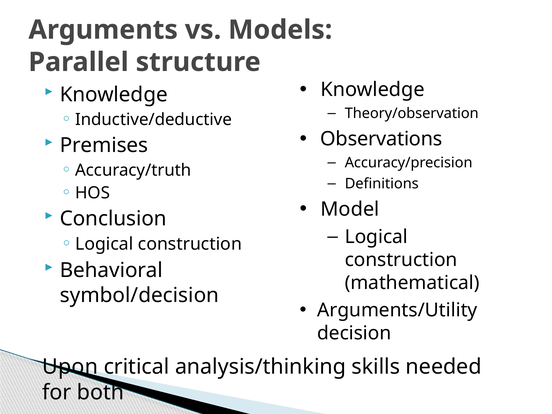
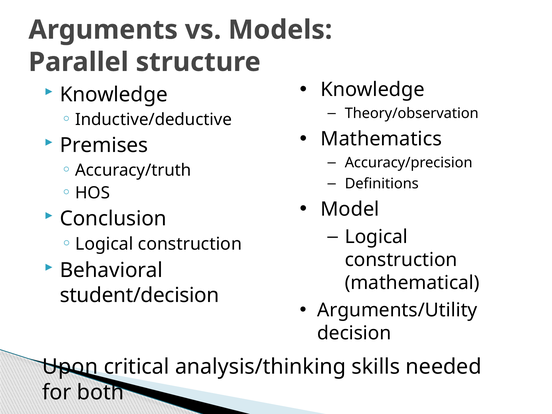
Observations: Observations -> Mathematics
symbol/decision: symbol/decision -> student/decision
